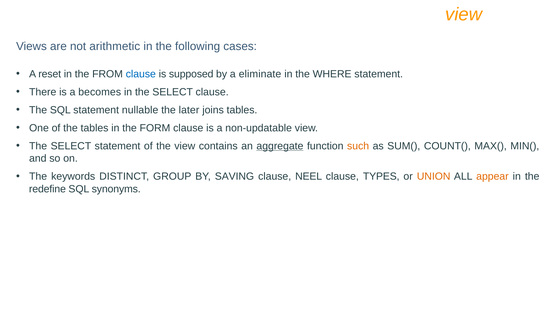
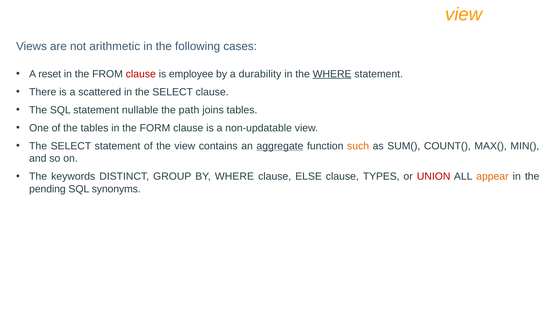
clause at (141, 74) colour: blue -> red
supposed: supposed -> employee
eliminate: eliminate -> durability
WHERE at (332, 74) underline: none -> present
becomes: becomes -> scattered
later: later -> path
BY SAVING: SAVING -> WHERE
NEEL: NEEL -> ELSE
UNION colour: orange -> red
redefine: redefine -> pending
